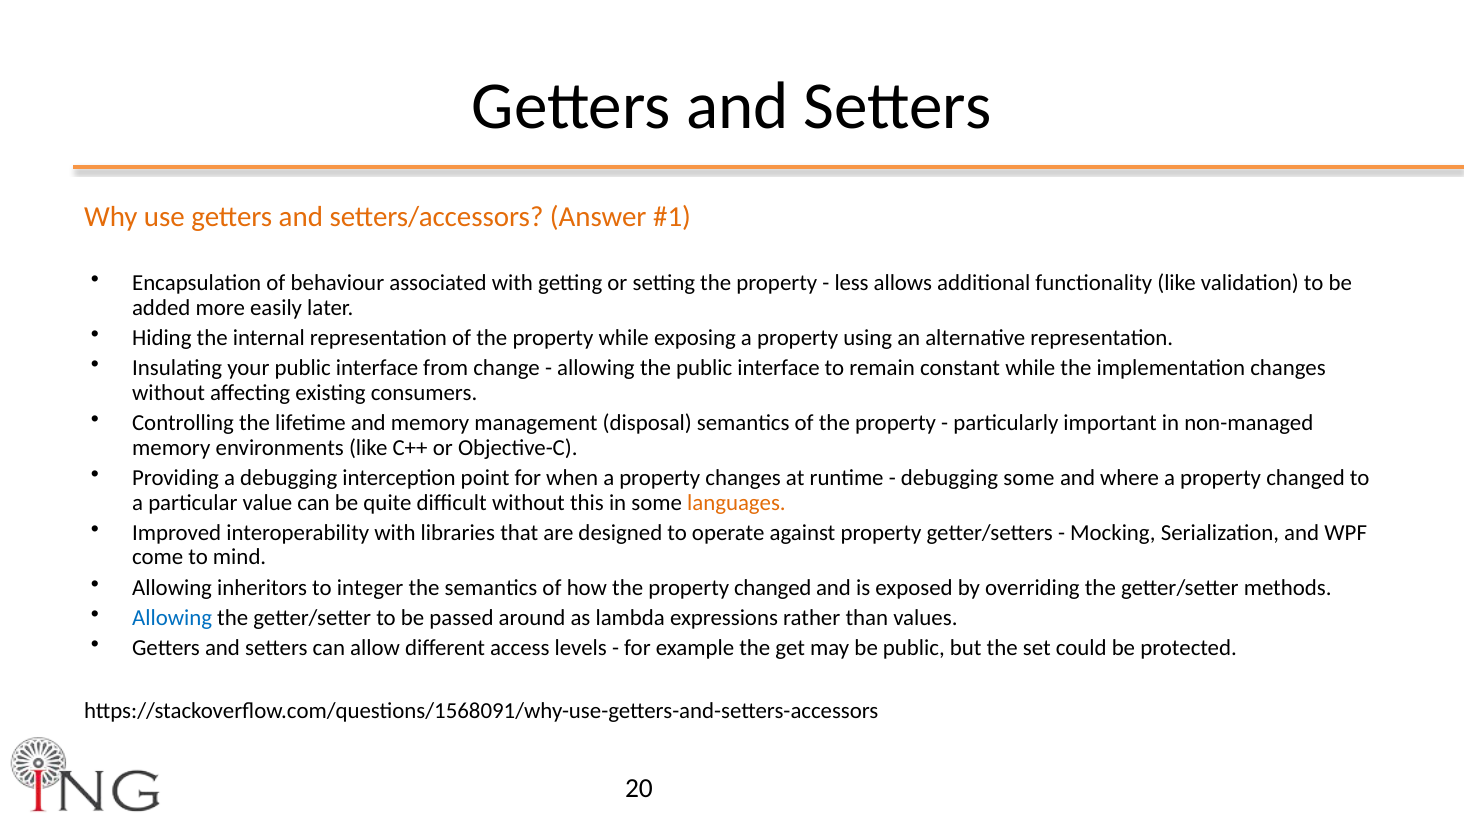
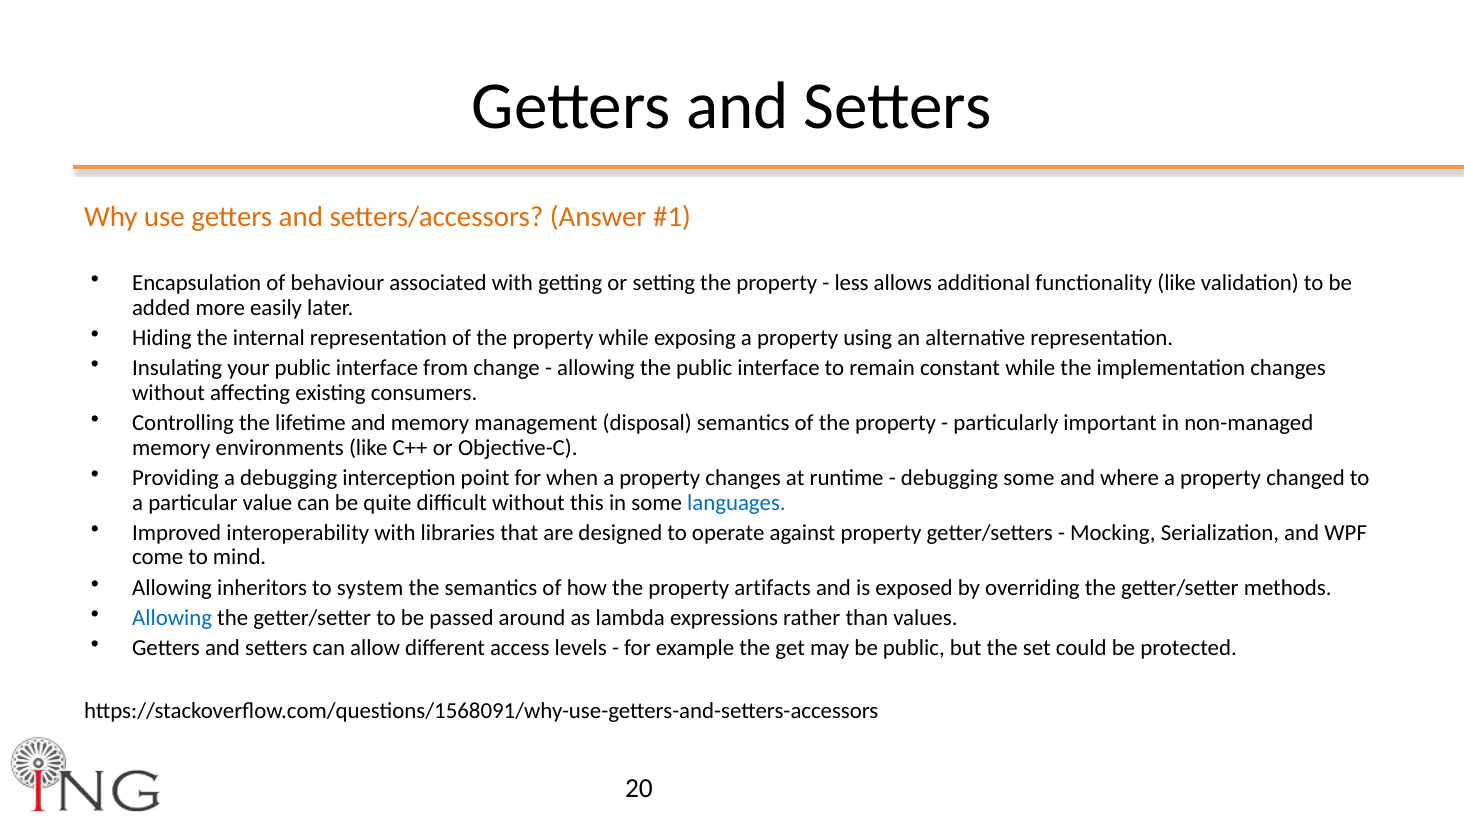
languages colour: orange -> blue
integer: integer -> system
the property changed: changed -> artifacts
